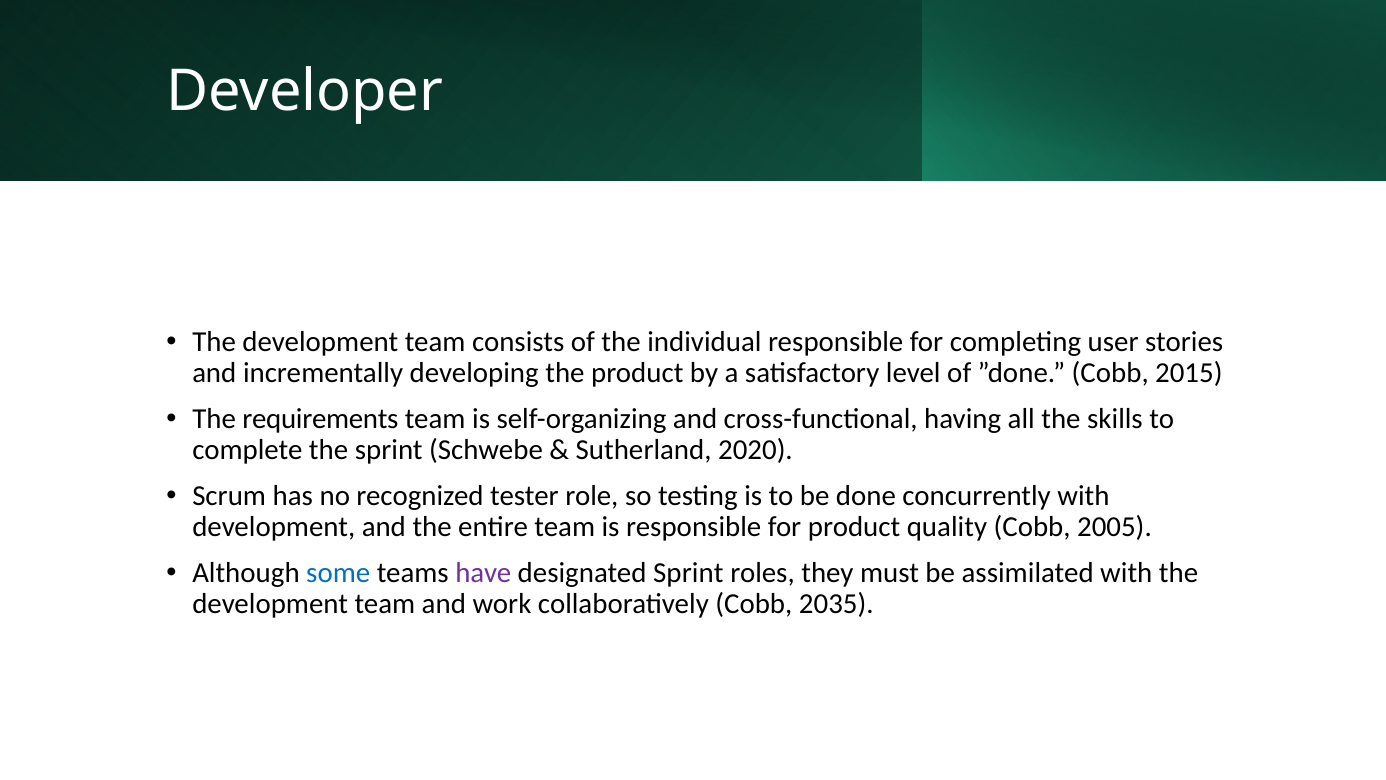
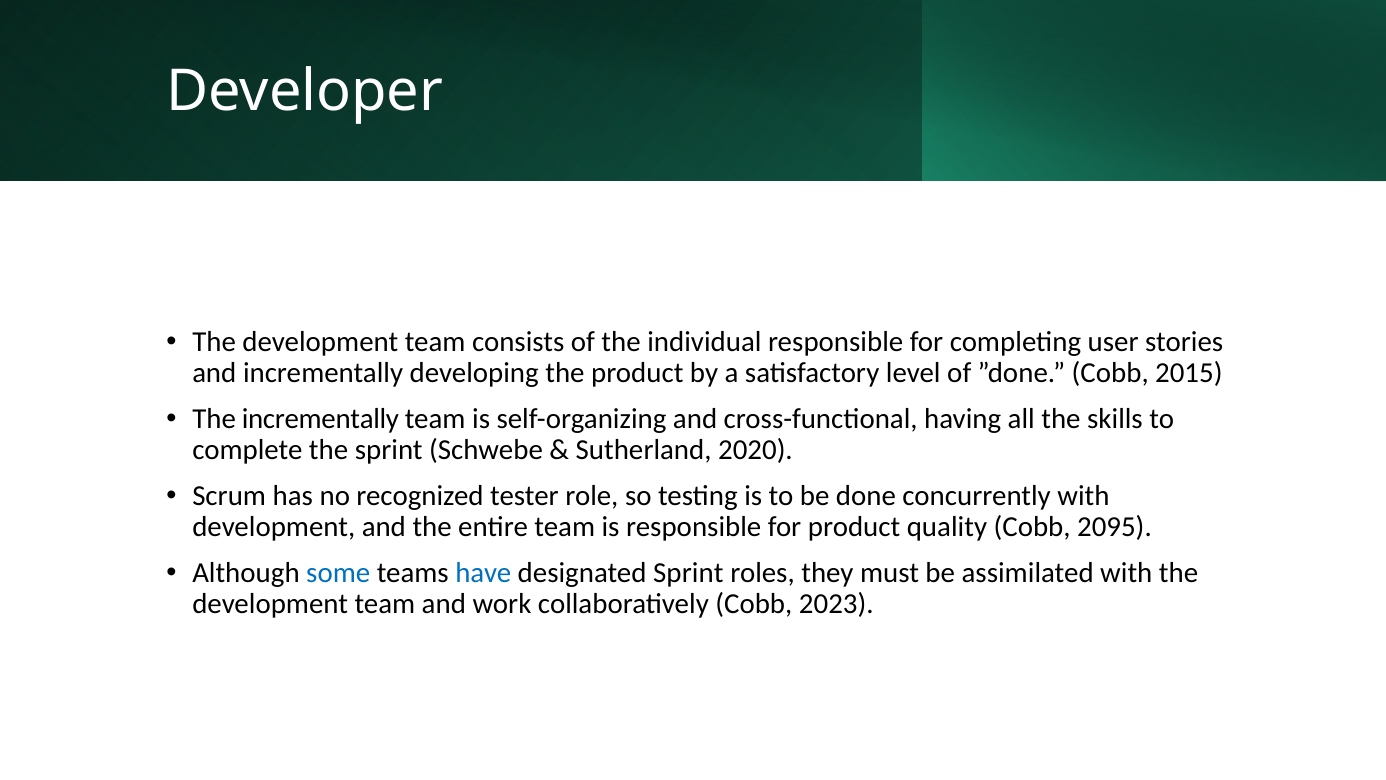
The requirements: requirements -> incrementally
2005: 2005 -> 2095
have colour: purple -> blue
2035: 2035 -> 2023
